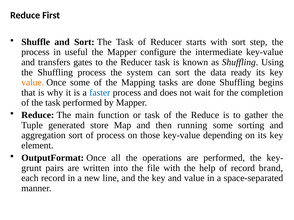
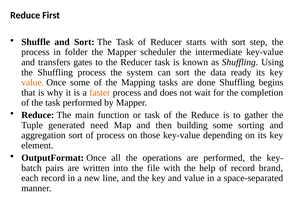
useful: useful -> folder
configure: configure -> scheduler
faster colour: blue -> orange
store: store -> need
running: running -> building
grunt: grunt -> batch
